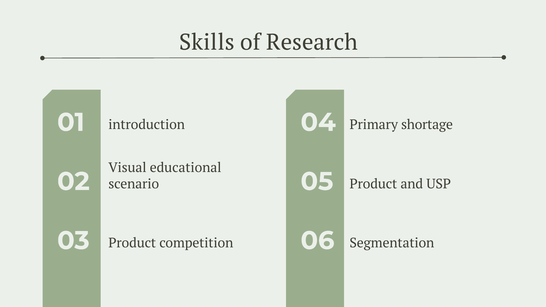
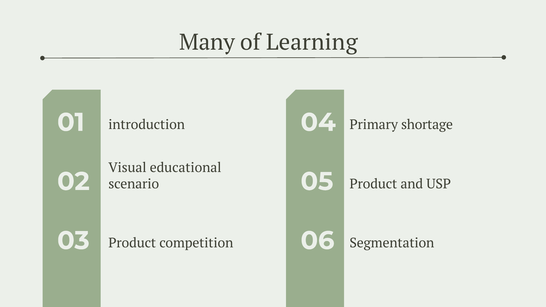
Skills: Skills -> Many
Research: Research -> Learning
